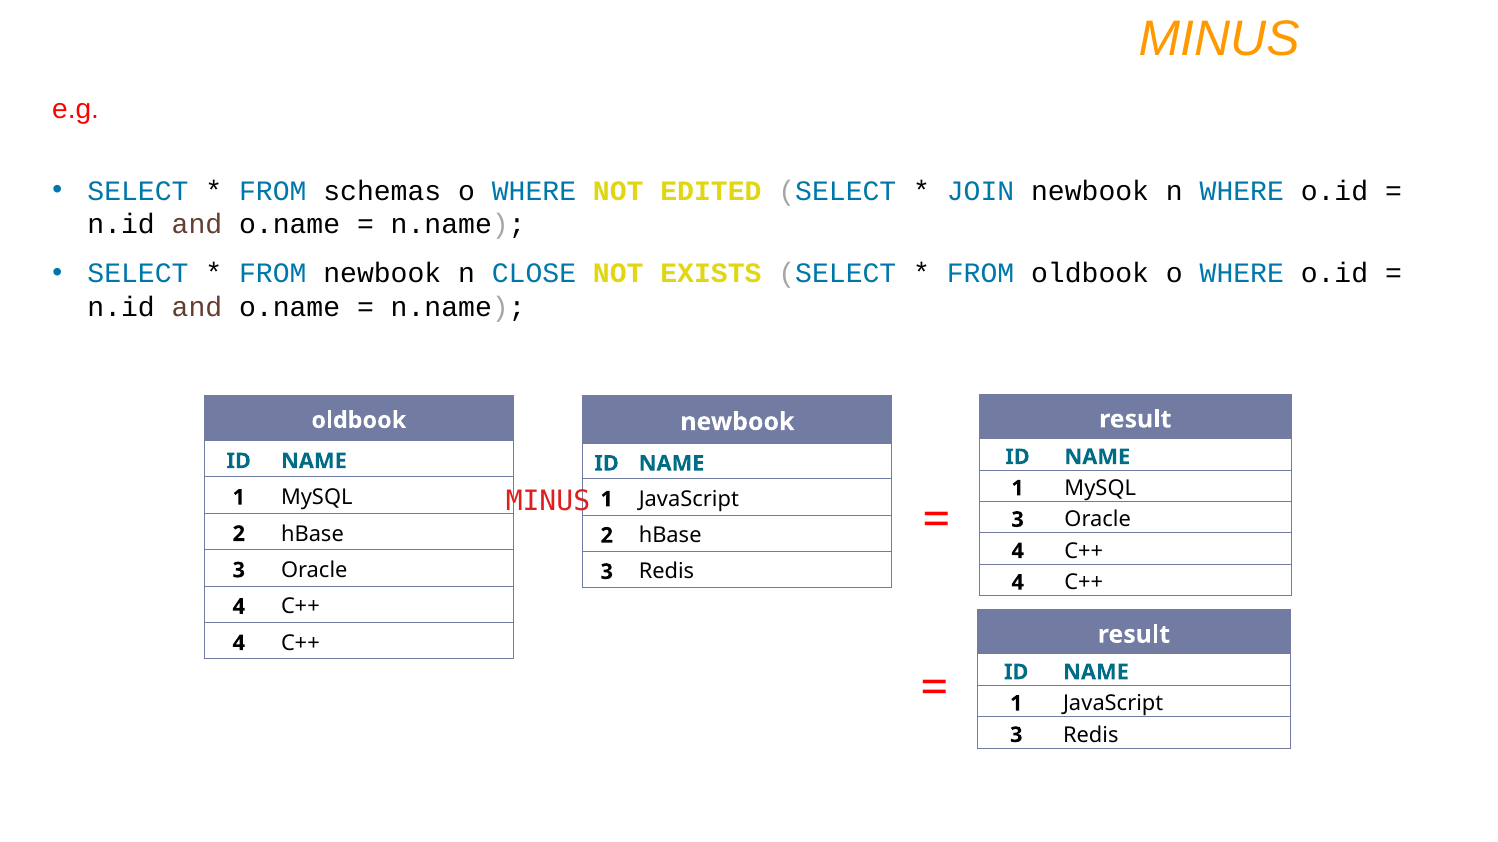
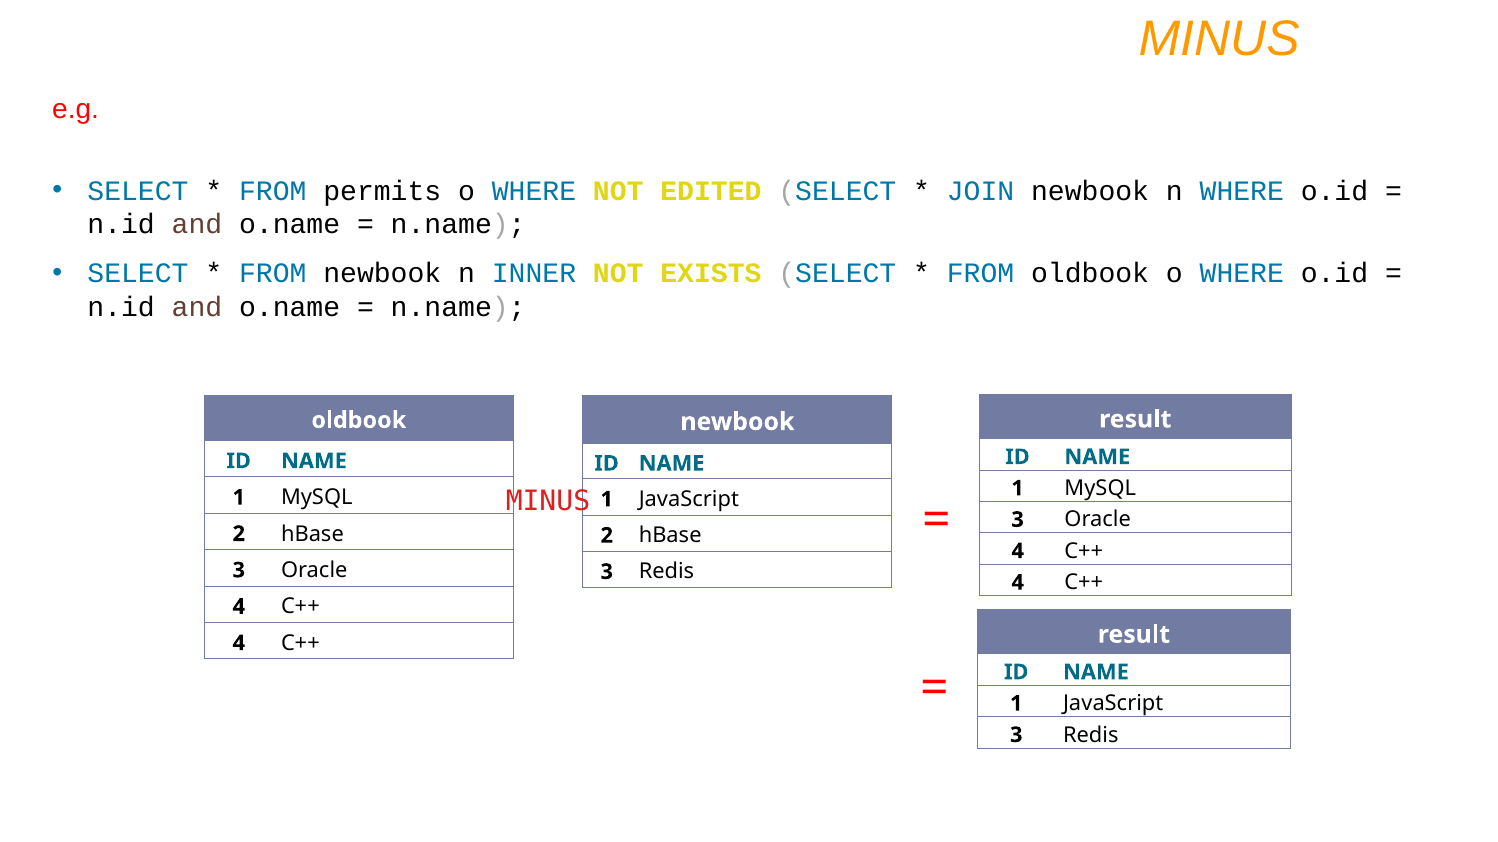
schemas: schemas -> permits
CLOSE: CLOSE -> INNER
